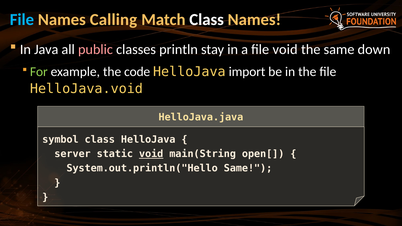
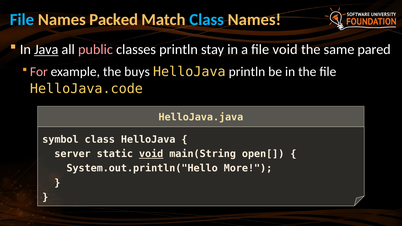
Calling: Calling -> Packed
Class at (207, 20) colour: white -> light blue
Java underline: none -> present
down: down -> pared
For colour: light green -> pink
code: code -> buys
HelloJava import: import -> println
HelloJava.void: HelloJava.void -> HelloJava.code
System.out.println("Hello Same: Same -> More
